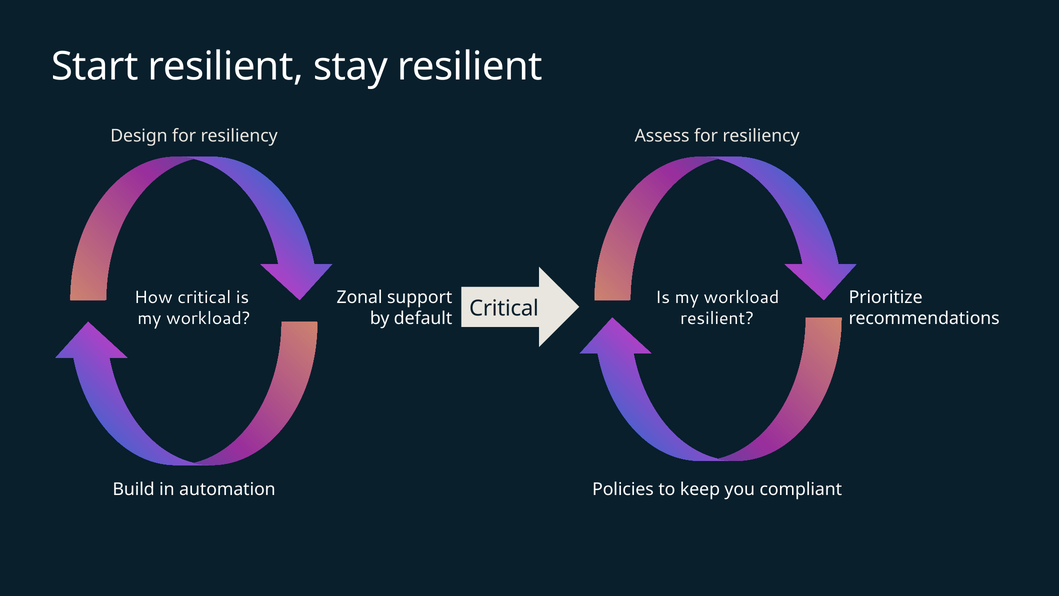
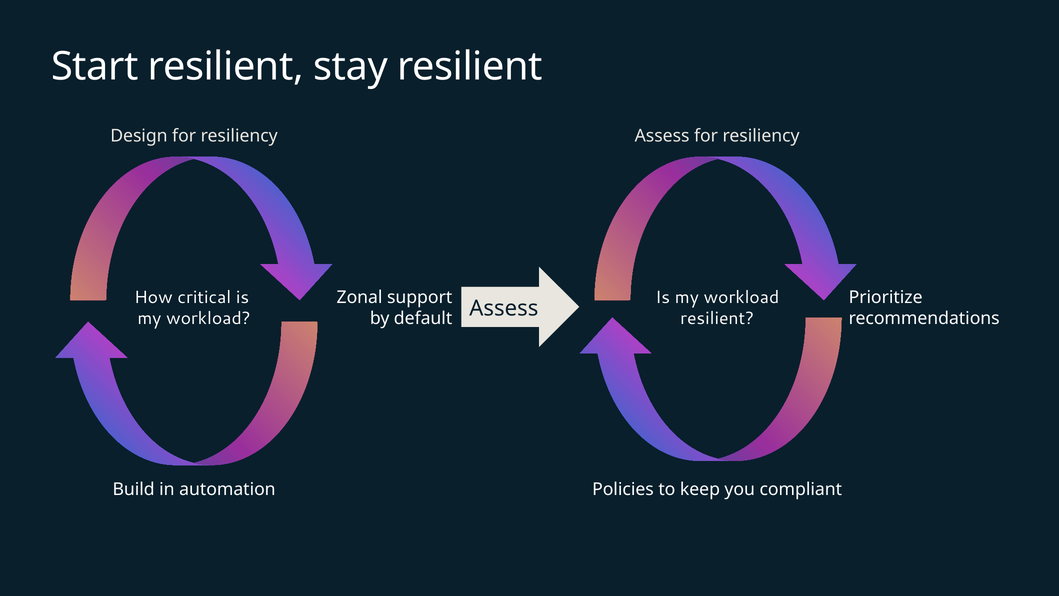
default Critical: Critical -> Assess
